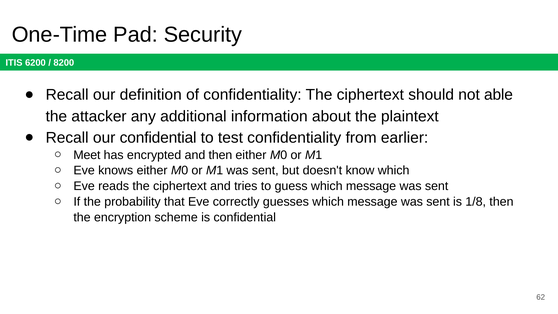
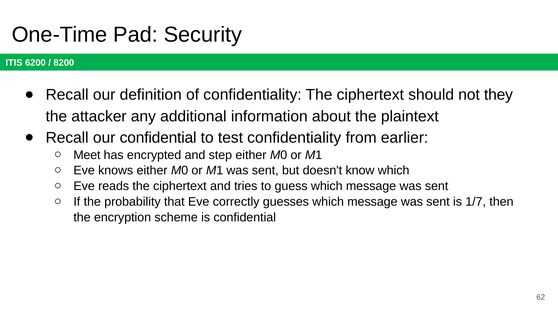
able: able -> they
and then: then -> step
1/8: 1/8 -> 1/7
